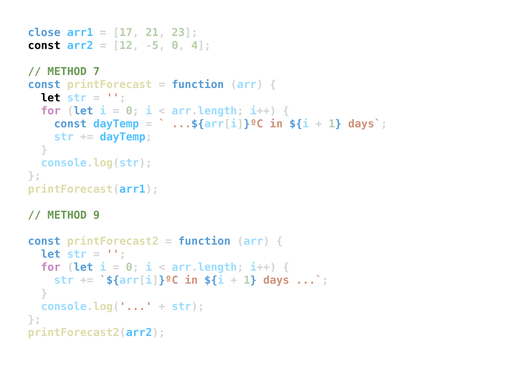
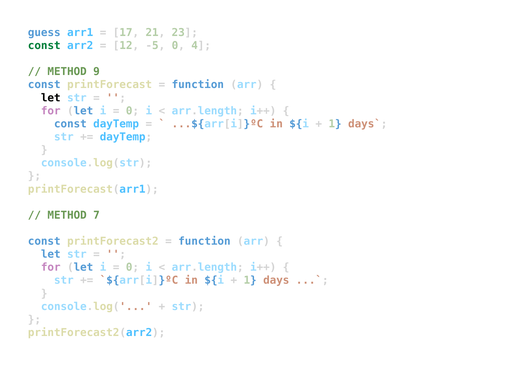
close: close -> guess
const at (44, 46) colour: black -> green
7: 7 -> 9
9: 9 -> 7
